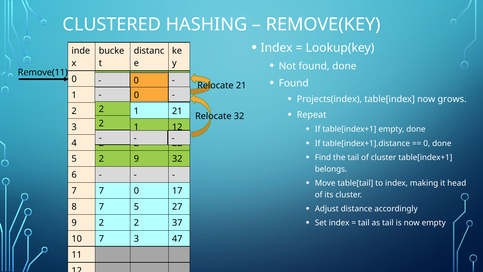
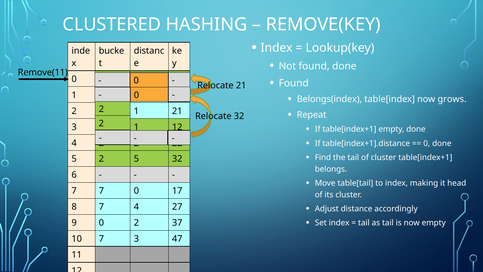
Projects(index: Projects(index -> Belongs(index
2 9: 9 -> 5
7 5: 5 -> 4
9 2: 2 -> 0
